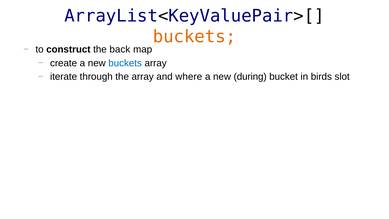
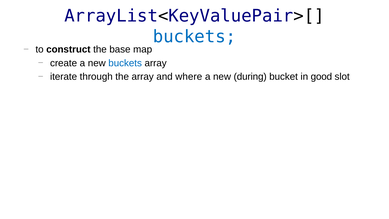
buckets at (194, 37) colour: orange -> blue
back: back -> base
birds: birds -> good
